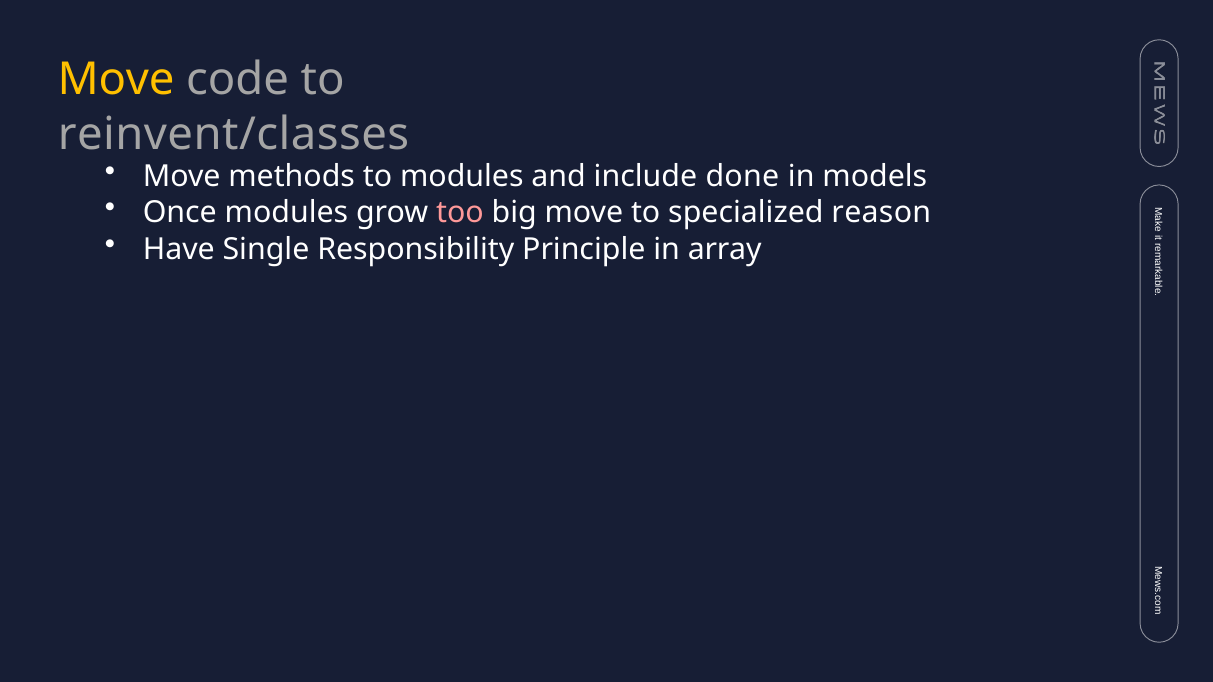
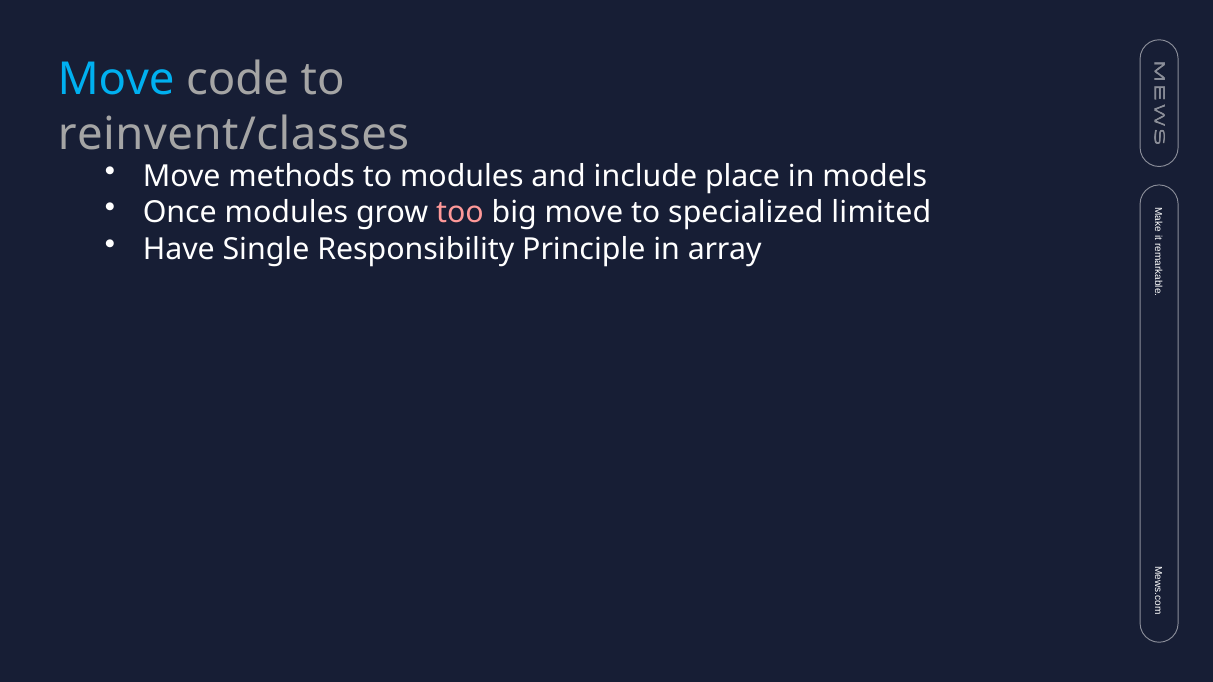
Move at (116, 80) colour: yellow -> light blue
done: done -> place
reason: reason -> limited
